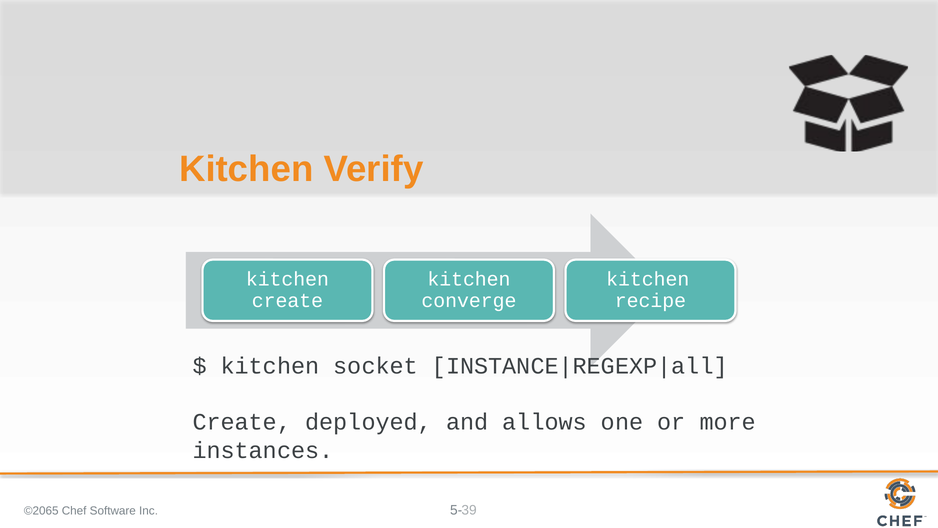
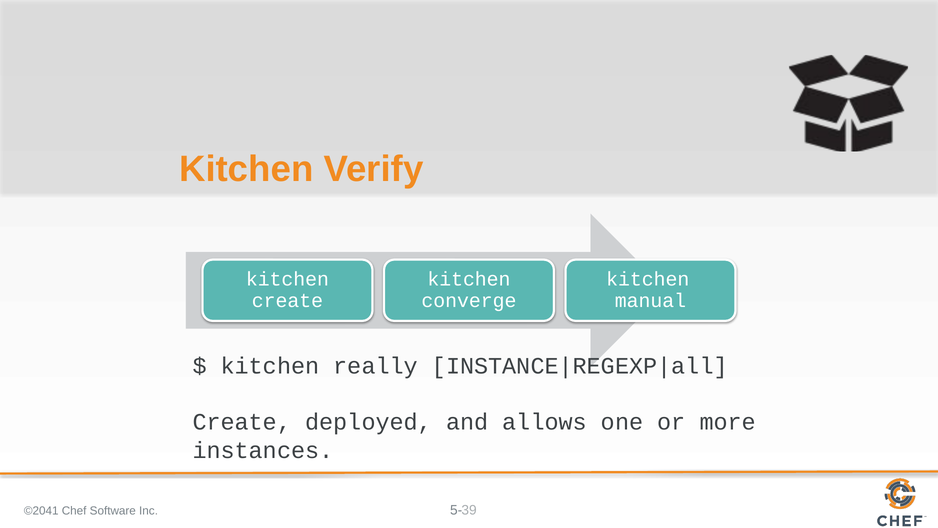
recipe: recipe -> manual
socket: socket -> really
©2065: ©2065 -> ©2041
